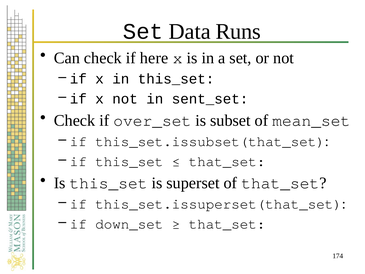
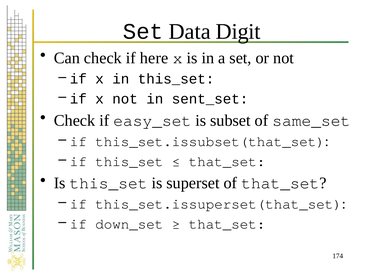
Runs: Runs -> Digit
over_set: over_set -> easy_set
mean_set: mean_set -> same_set
